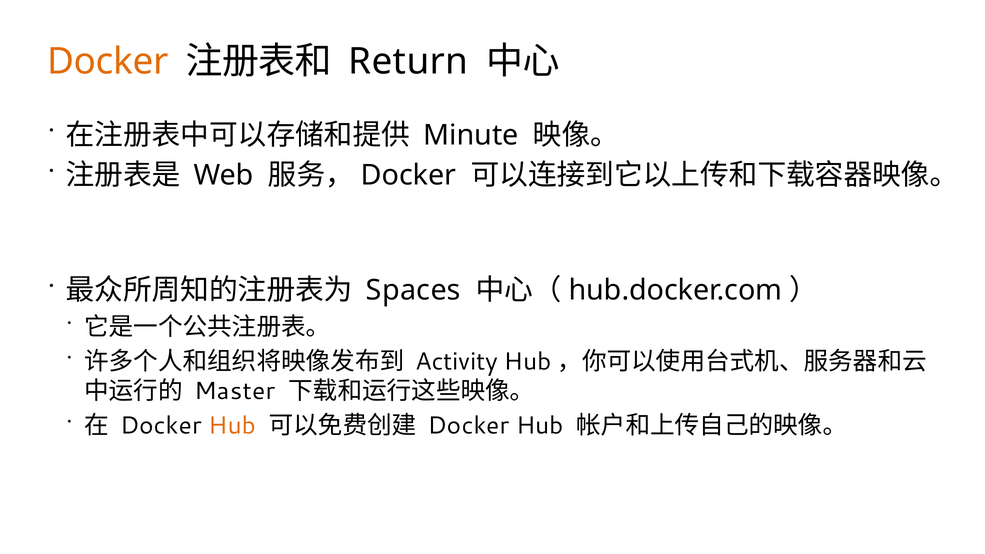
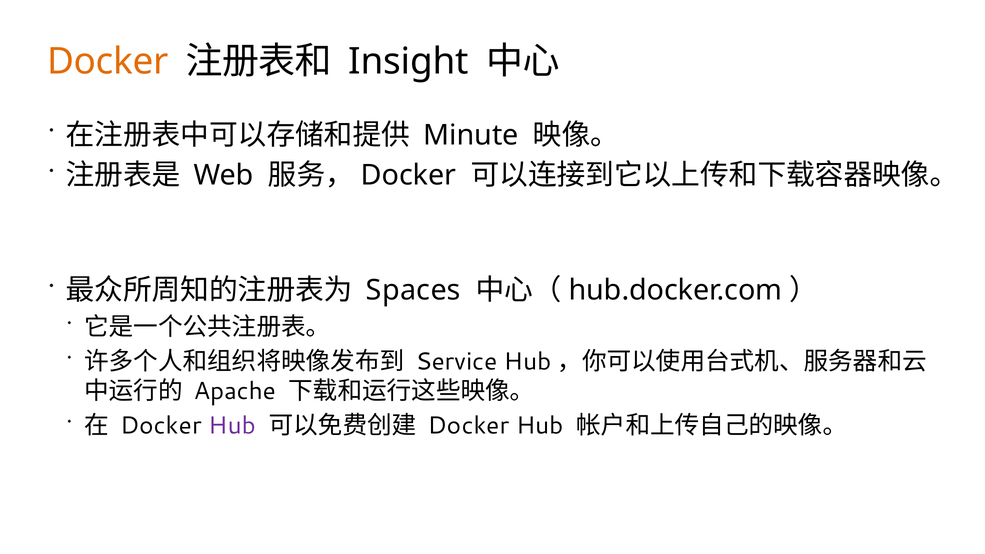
Return: Return -> Insight
Activity: Activity -> Service
Master: Master -> Apache
Hub at (232, 426) colour: orange -> purple
